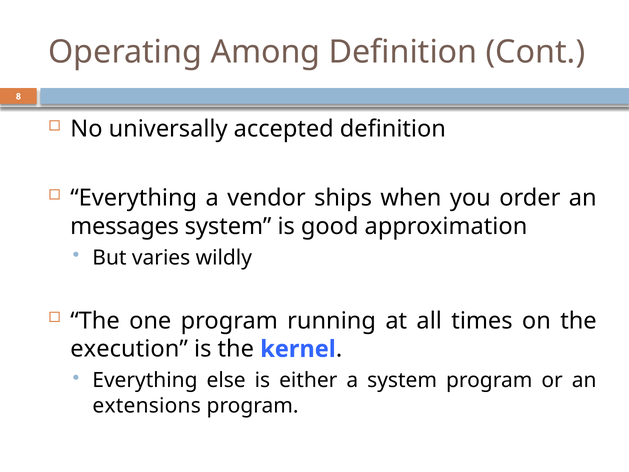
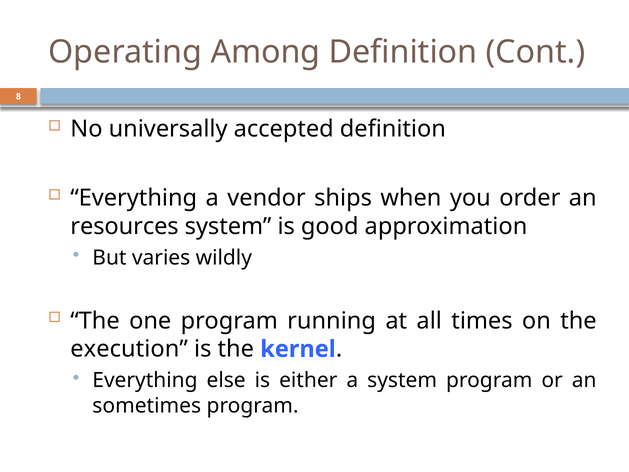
messages: messages -> resources
extensions: extensions -> sometimes
